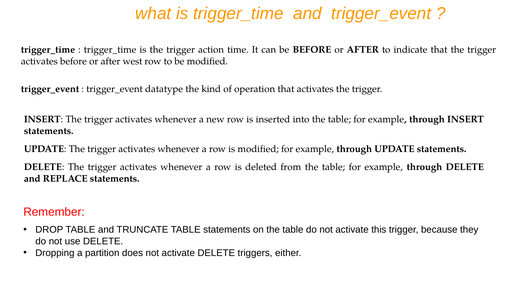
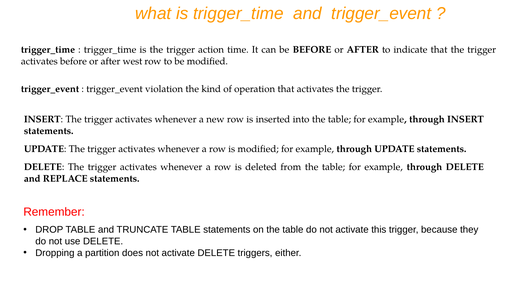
datatype: datatype -> violation
